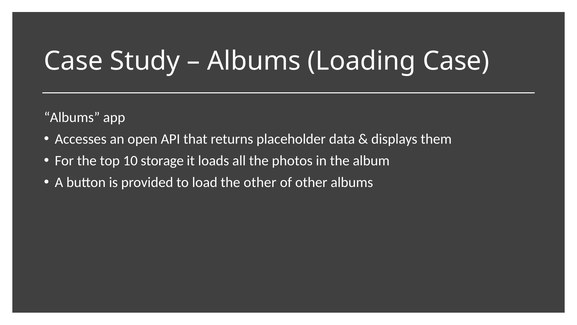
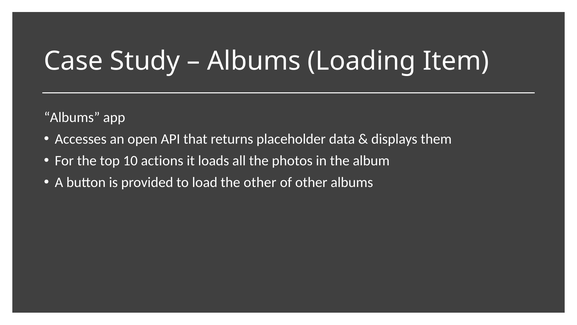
Loading Case: Case -> Item
storage: storage -> actions
